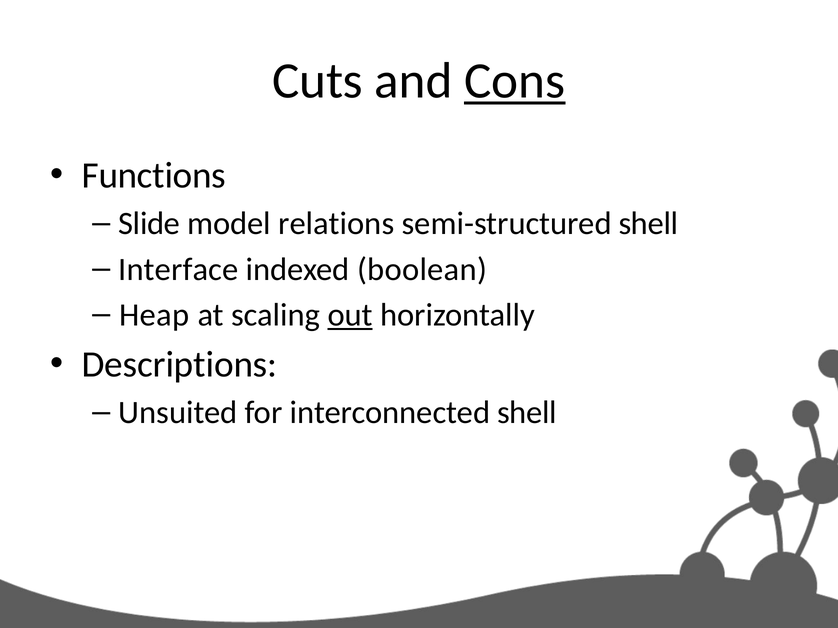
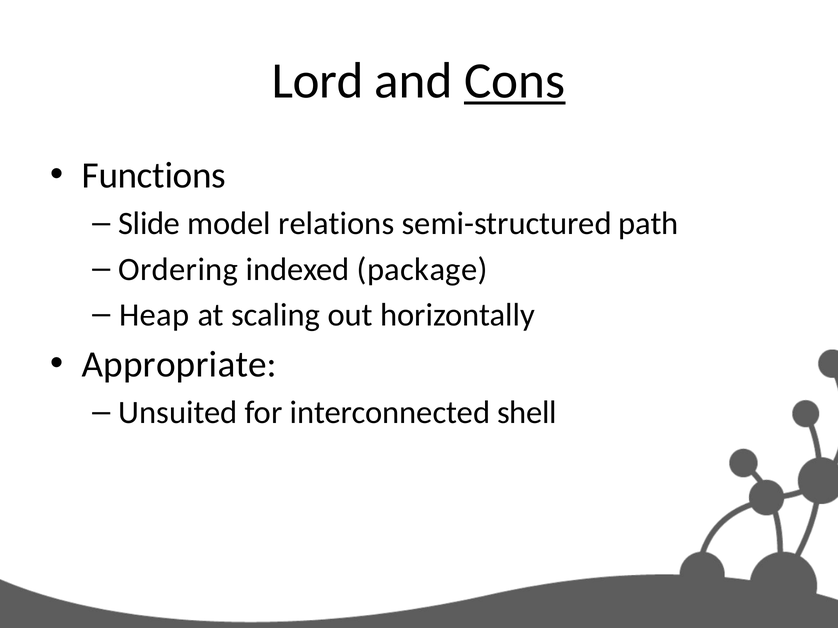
Cuts: Cuts -> Lord
semi-structured shell: shell -> path
Interface: Interface -> Ordering
boolean: boolean -> package
out underline: present -> none
Descriptions: Descriptions -> Appropriate
